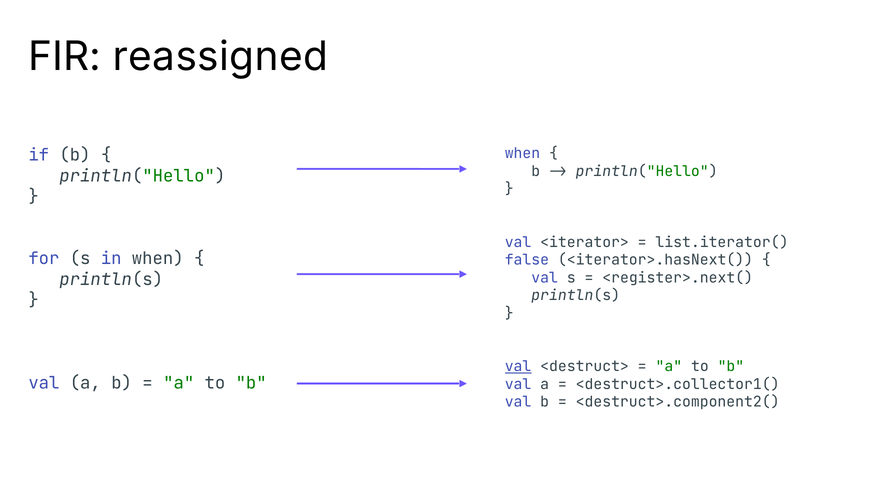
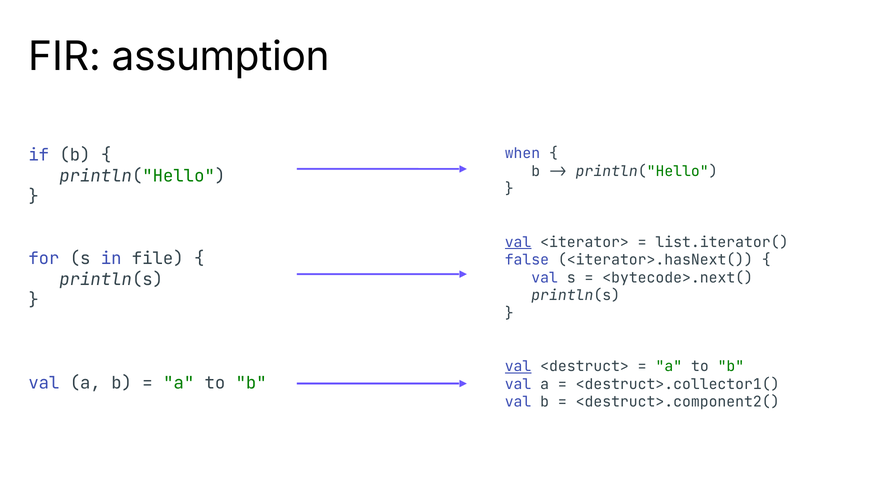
reassigned: reassigned -> assumption
val at (518, 242) underline: none -> present
in when: when -> file
<register>.next(: <register>.next( -> <bytecode>.next(
